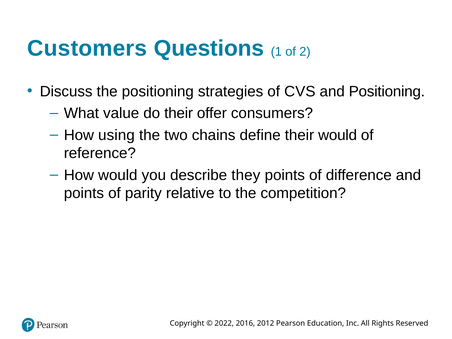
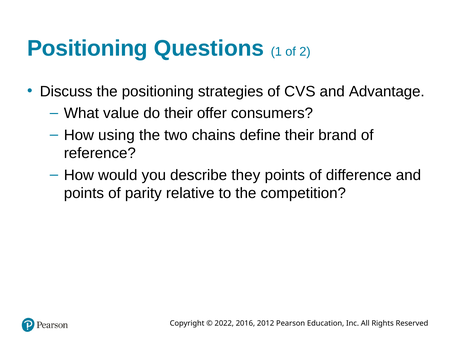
Customers at (87, 48): Customers -> Positioning
and Positioning: Positioning -> Advantage
their would: would -> brand
